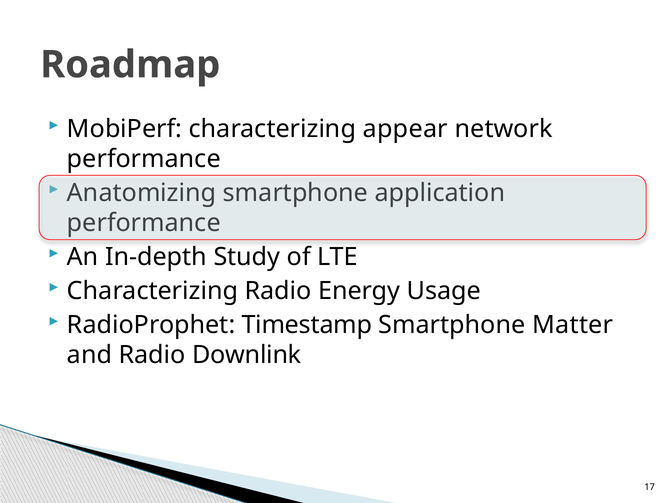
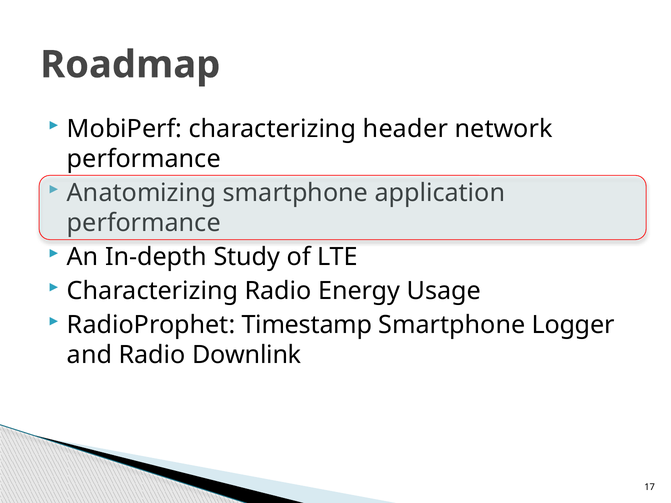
appear: appear -> header
Matter: Matter -> Logger
